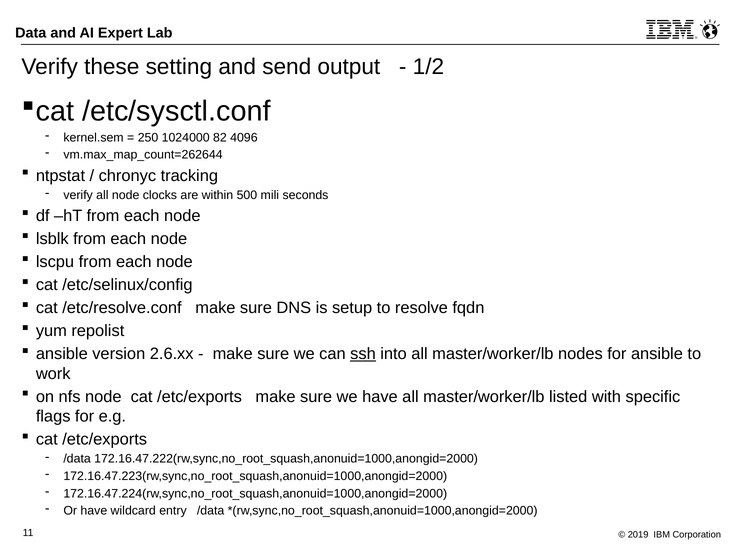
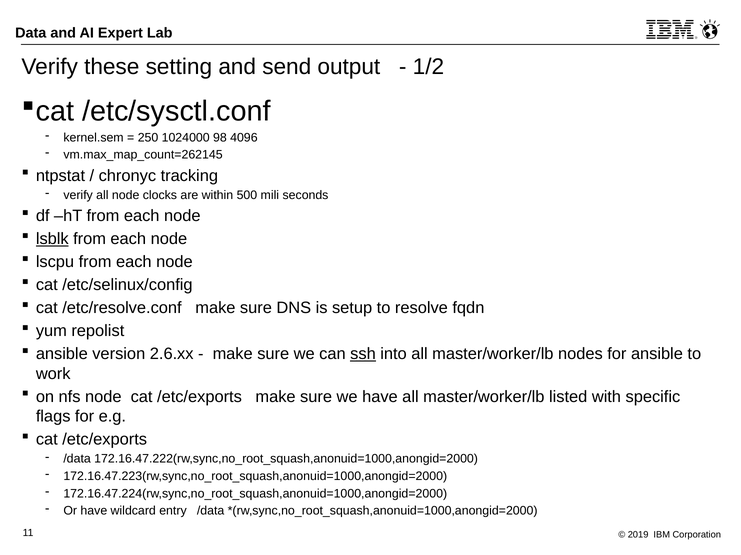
82: 82 -> 98
vm.max_map_count=262644: vm.max_map_count=262644 -> vm.max_map_count=262145
lsblk underline: none -> present
